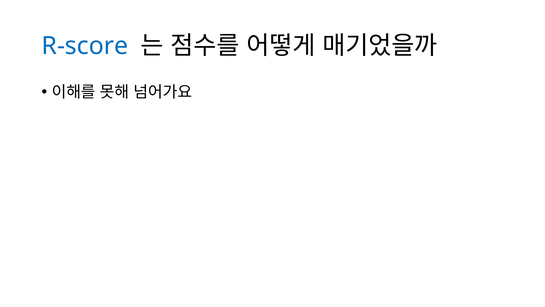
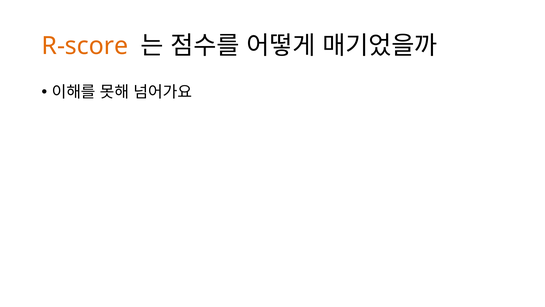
R-score colour: blue -> orange
